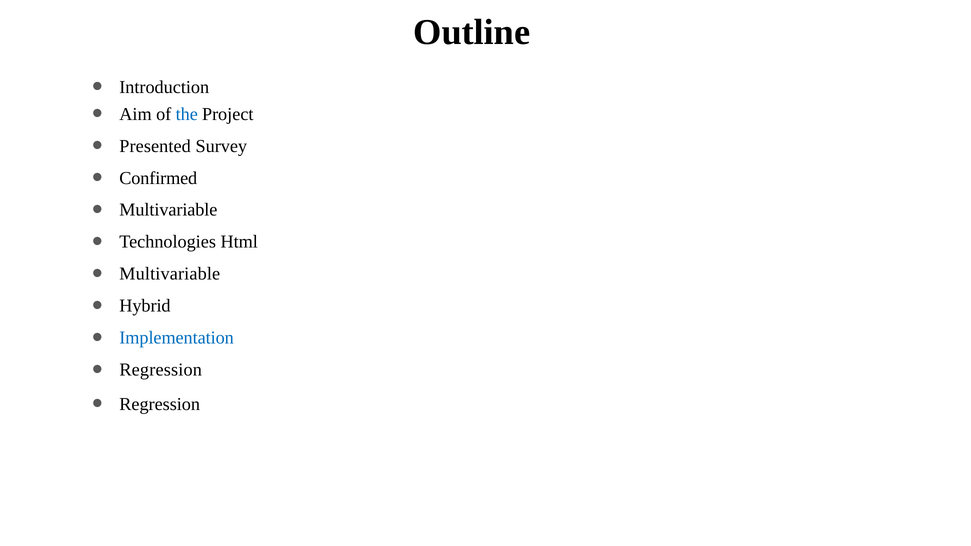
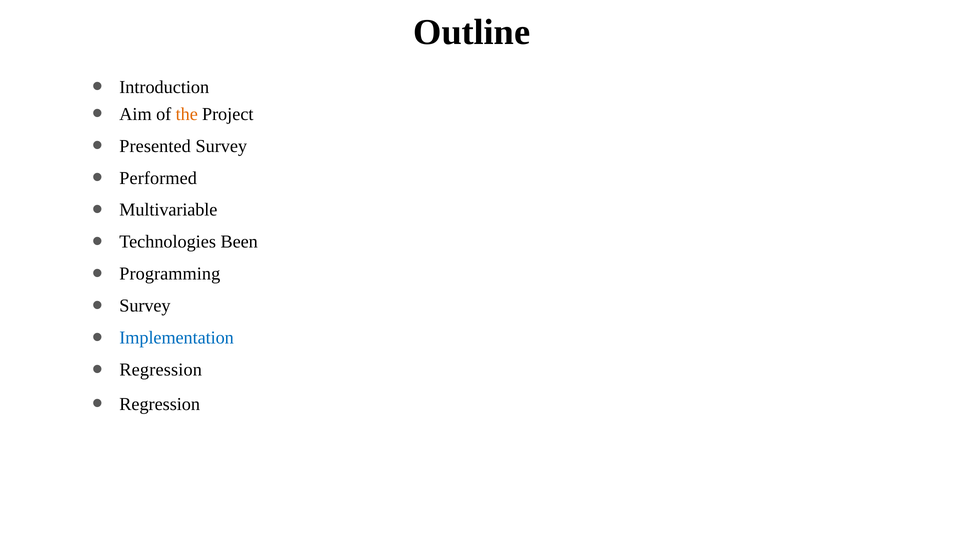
the colour: blue -> orange
Confirmed: Confirmed -> Performed
Html: Html -> Been
Multivariable at (170, 274): Multivariable -> Programming
Hybrid at (145, 306): Hybrid -> Survey
